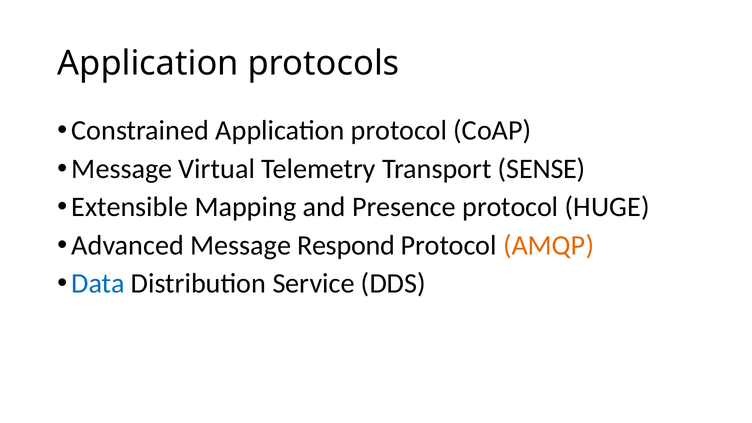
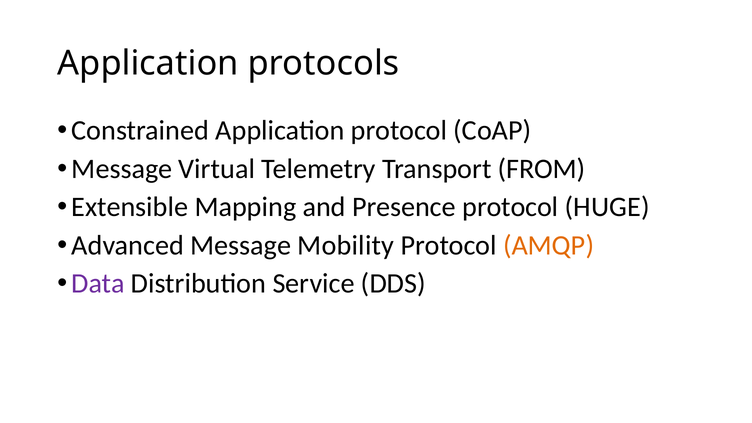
SENSE: SENSE -> FROM
Respond: Respond -> Mobility
Data colour: blue -> purple
